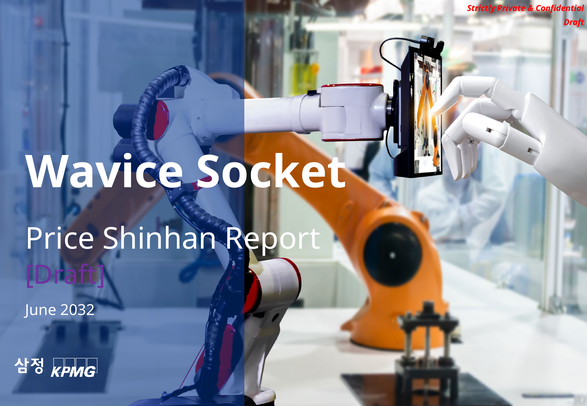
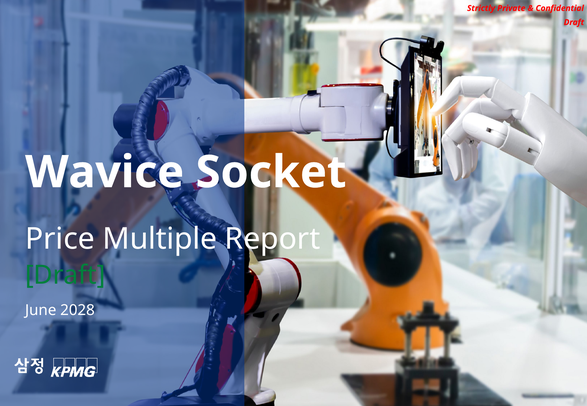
Shinhan: Shinhan -> Multiple
Draft at (65, 276) colour: purple -> green
2032: 2032 -> 2028
